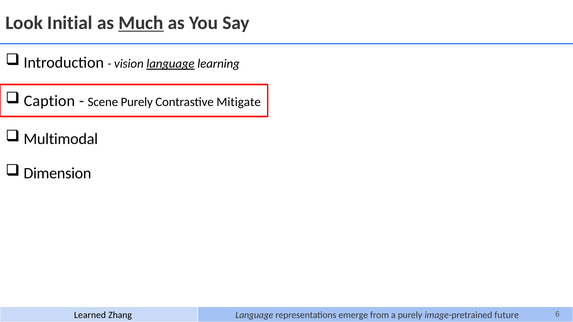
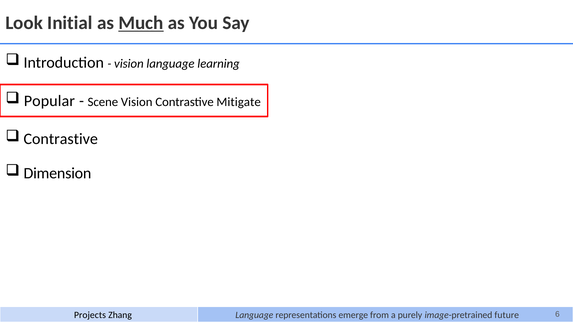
language at (170, 64) underline: present -> none
Caption: Caption -> Popular
Scene Purely: Purely -> Vision
Multimodal at (61, 139): Multimodal -> Contrastive
Learned: Learned -> Projects
